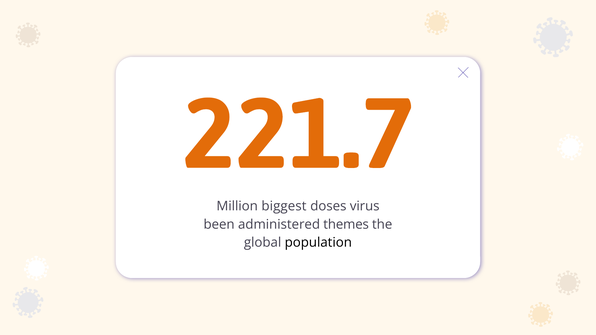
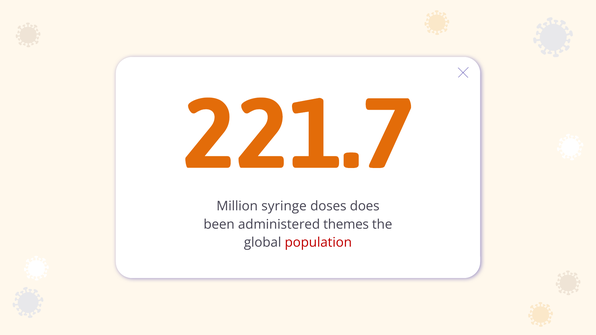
biggest: biggest -> syringe
virus: virus -> does
population colour: black -> red
